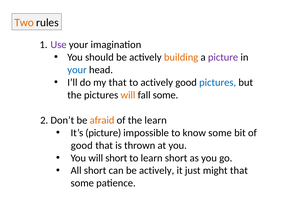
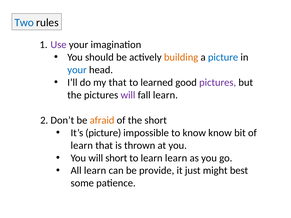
Two colour: orange -> blue
picture at (223, 57) colour: purple -> blue
to actively: actively -> learned
pictures at (218, 83) colour: blue -> purple
will at (128, 95) colour: orange -> purple
fall some: some -> learn
the learn: learn -> short
know some: some -> know
good at (82, 146): good -> learn
learn short: short -> learn
All short: short -> learn
can be actively: actively -> provide
might that: that -> best
